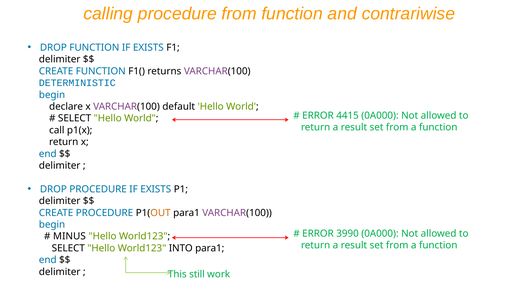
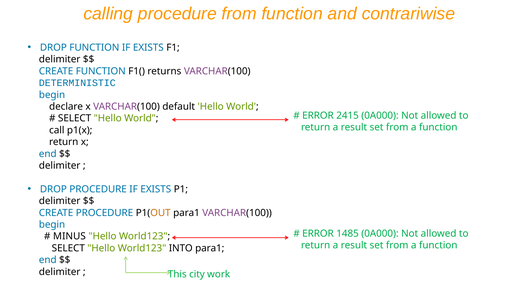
4415: 4415 -> 2415
3990: 3990 -> 1485
still: still -> city
